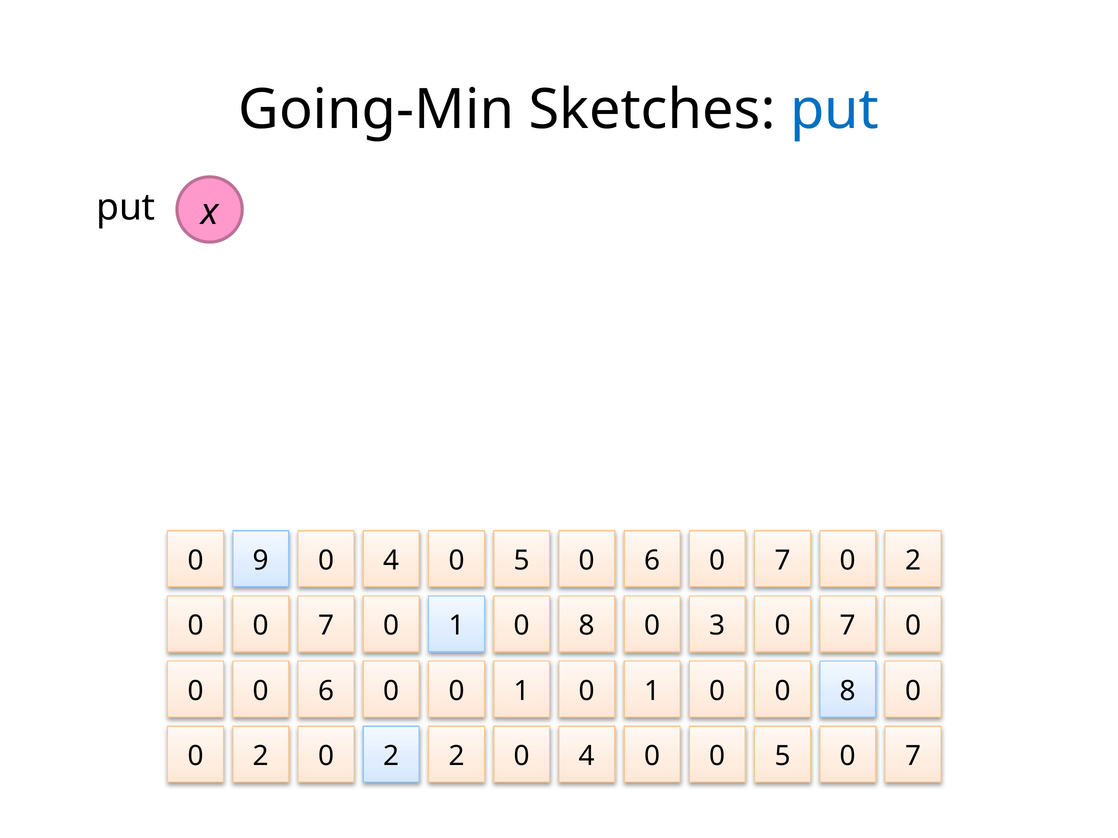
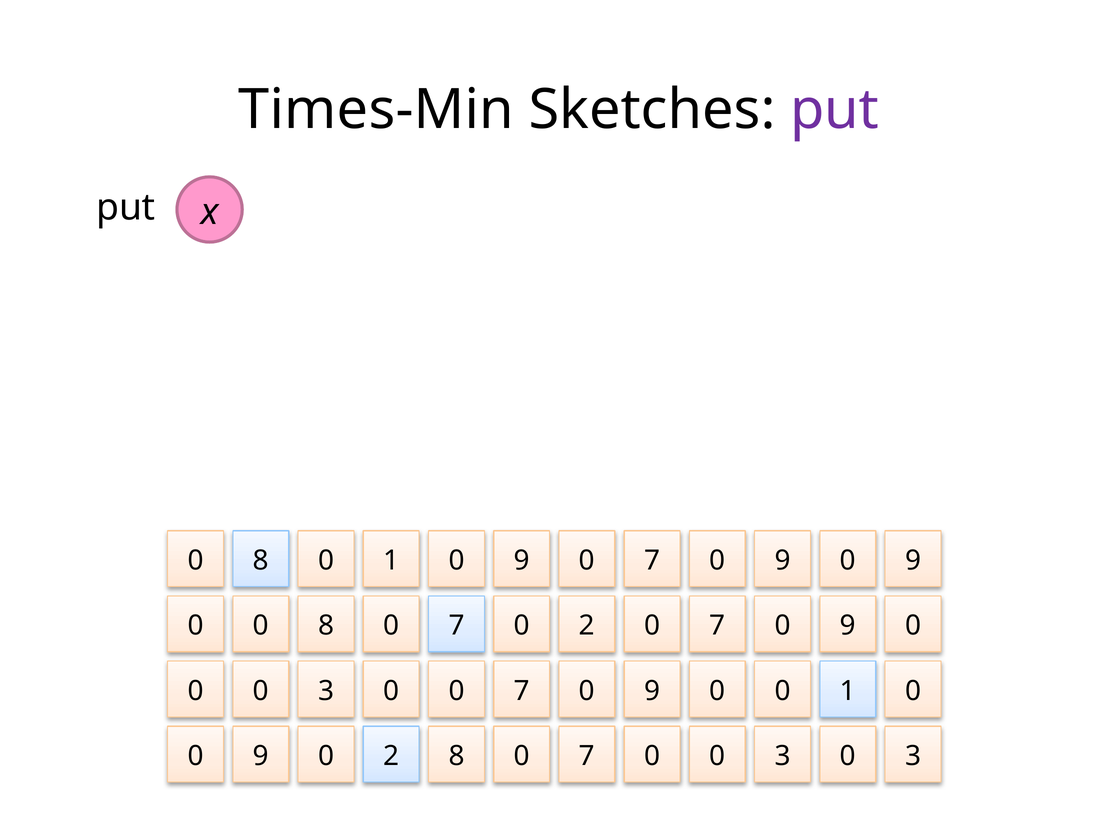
Going-Min: Going-Min -> Times-Min
put at (835, 110) colour: blue -> purple
9 at (261, 561): 9 -> 8
4 at (391, 561): 4 -> 1
5 at (522, 561): 5 -> 9
6 at (652, 561): 6 -> 7
7 at (783, 561): 7 -> 9
2 at (913, 561): 2 -> 9
0 0 7: 7 -> 8
1 at (457, 626): 1 -> 7
8 at (587, 626): 8 -> 2
3 at (717, 626): 3 -> 7
7 at (848, 626): 7 -> 9
6 at (326, 691): 6 -> 3
0 0 1: 1 -> 7
1 at (652, 691): 1 -> 9
0 0 8: 8 -> 1
2 at (261, 757): 2 -> 9
2 2: 2 -> 8
4 at (587, 757): 4 -> 7
5 at (783, 757): 5 -> 3
7 at (913, 757): 7 -> 3
